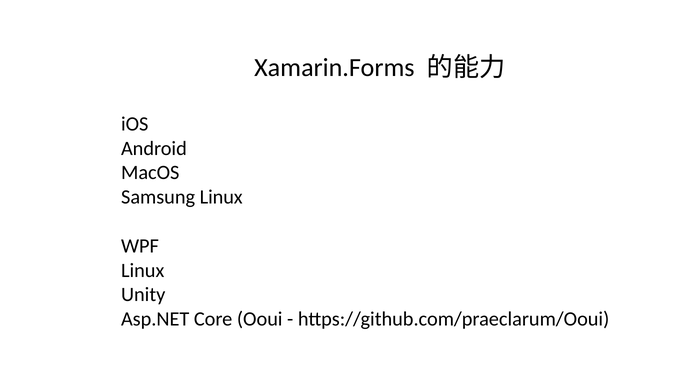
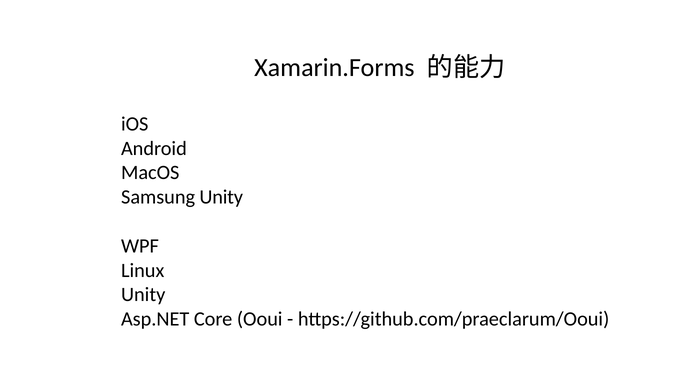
Samsung Linux: Linux -> Unity
